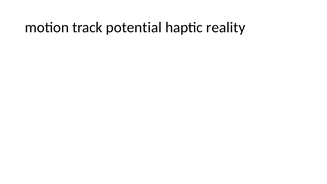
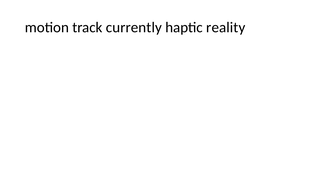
potential: potential -> currently
